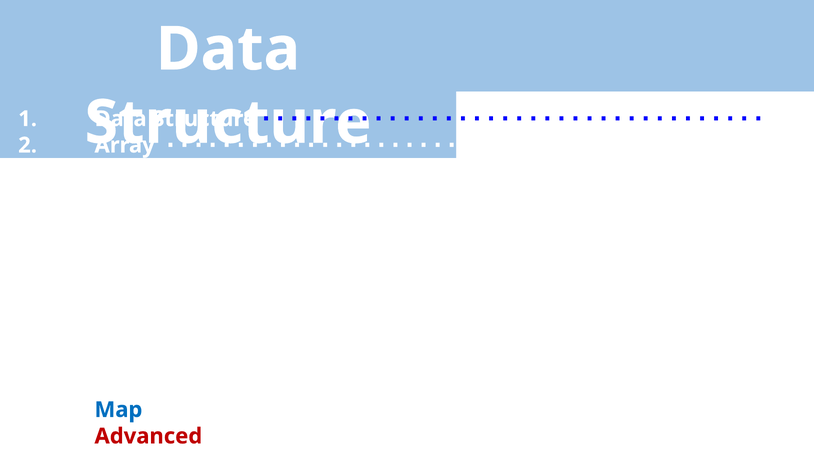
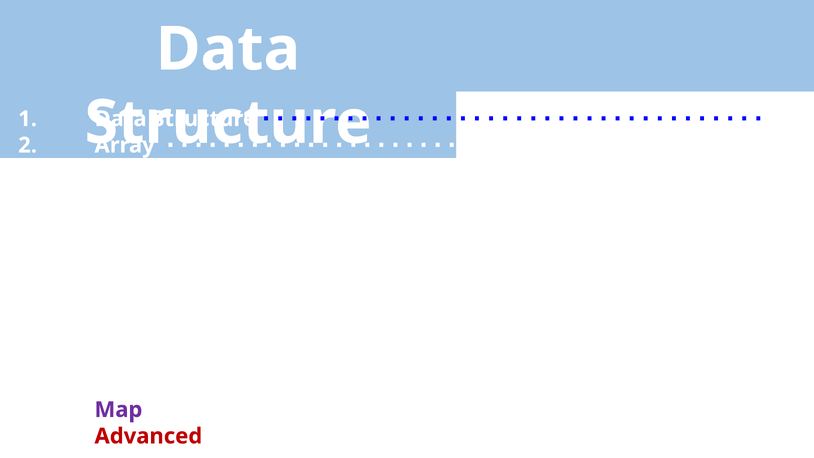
Map colour: blue -> purple
